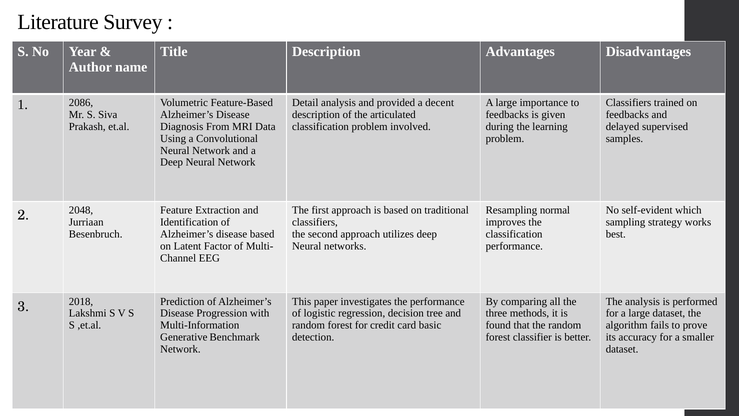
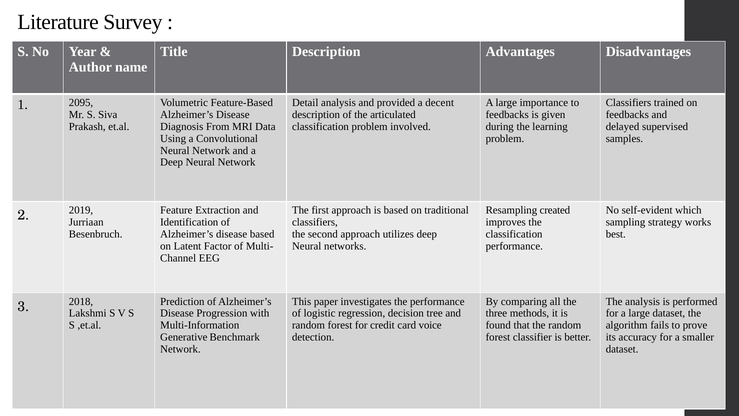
2086: 2086 -> 2095
normal: normal -> created
2048: 2048 -> 2019
basic: basic -> voice
